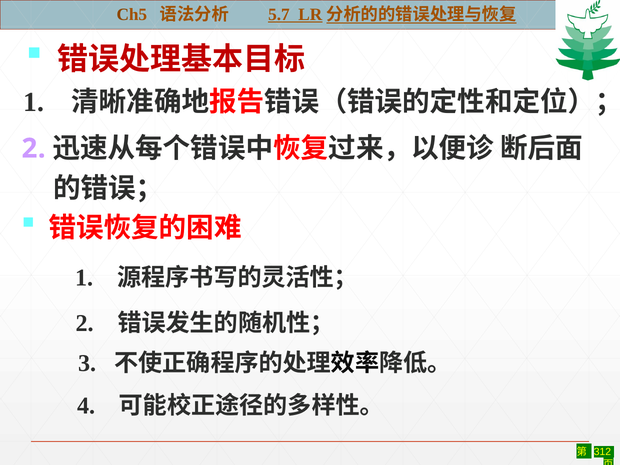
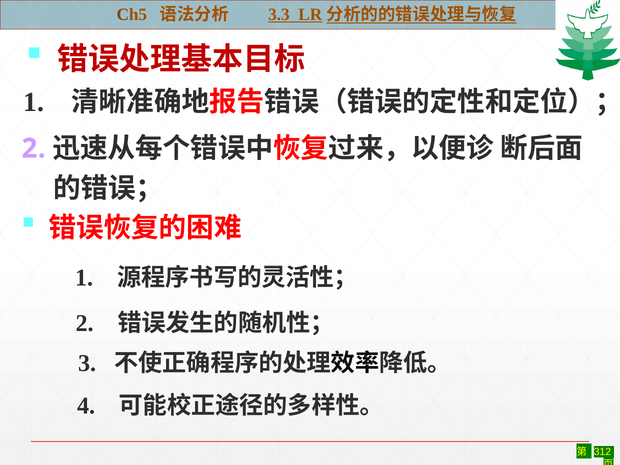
5.7: 5.7 -> 3.3
